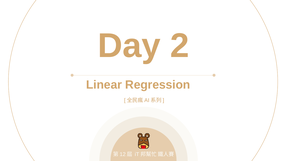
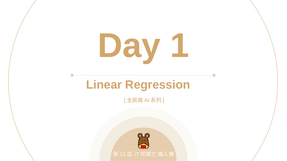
2: 2 -> 1
